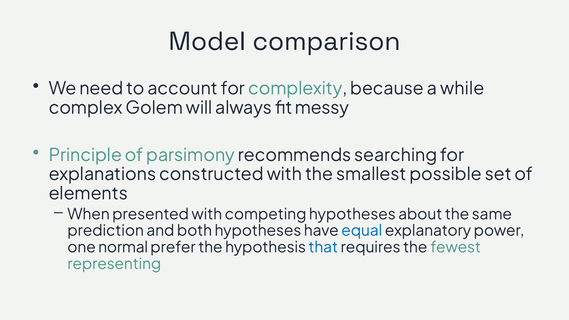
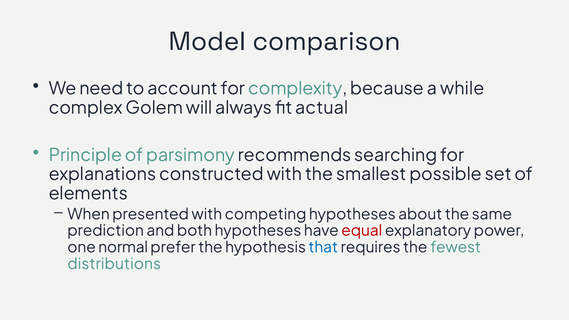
messy: messy -> actual
equal colour: blue -> red
representing: representing -> distributions
